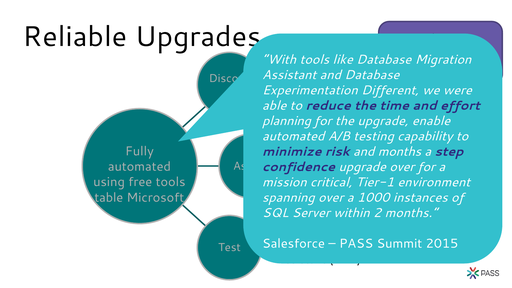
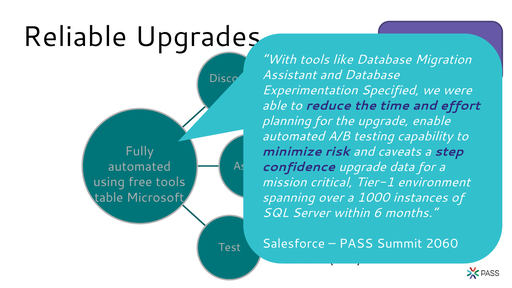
Different: Different -> Specified
and months: months -> caveats
upgrade over: over -> data
2: 2 -> 6
2015: 2015 -> 2060
